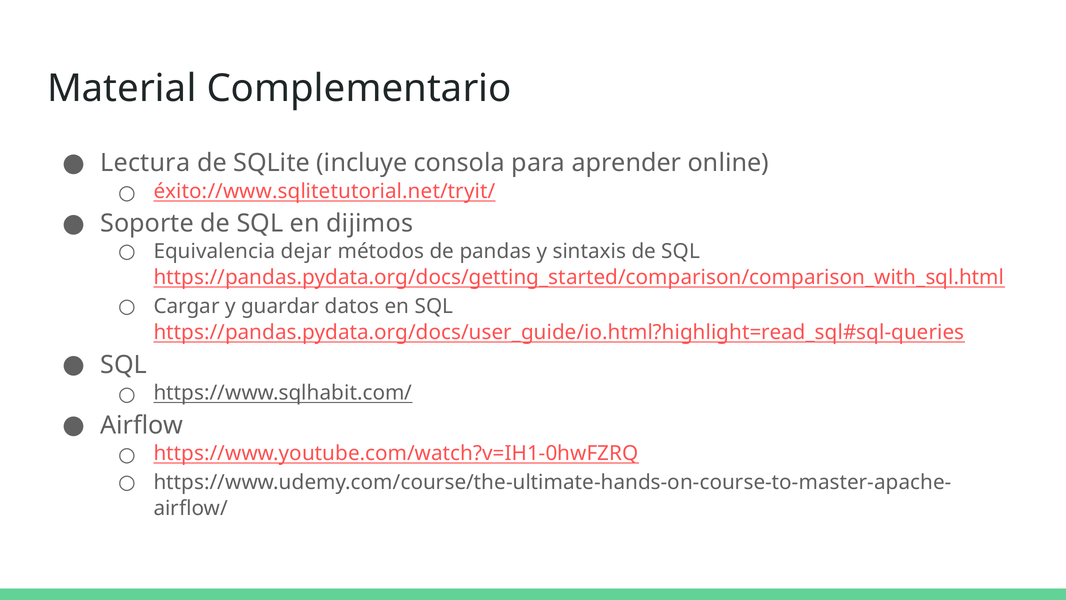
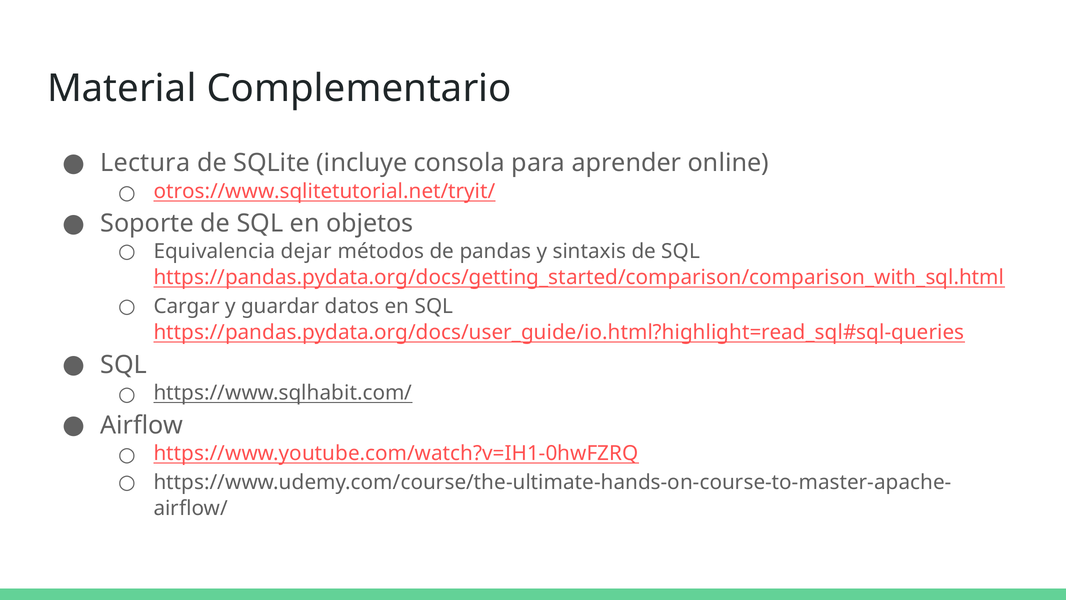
éxito://www.sqlitetutorial.net/tryit/: éxito://www.sqlitetutorial.net/tryit/ -> otros://www.sqlitetutorial.net/tryit/
dijimos: dijimos -> objetos
